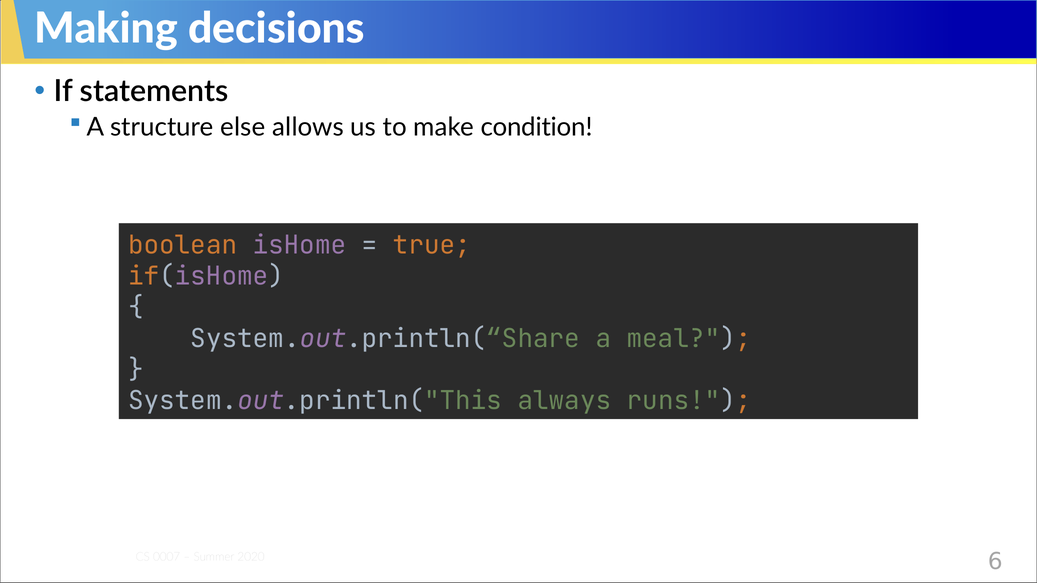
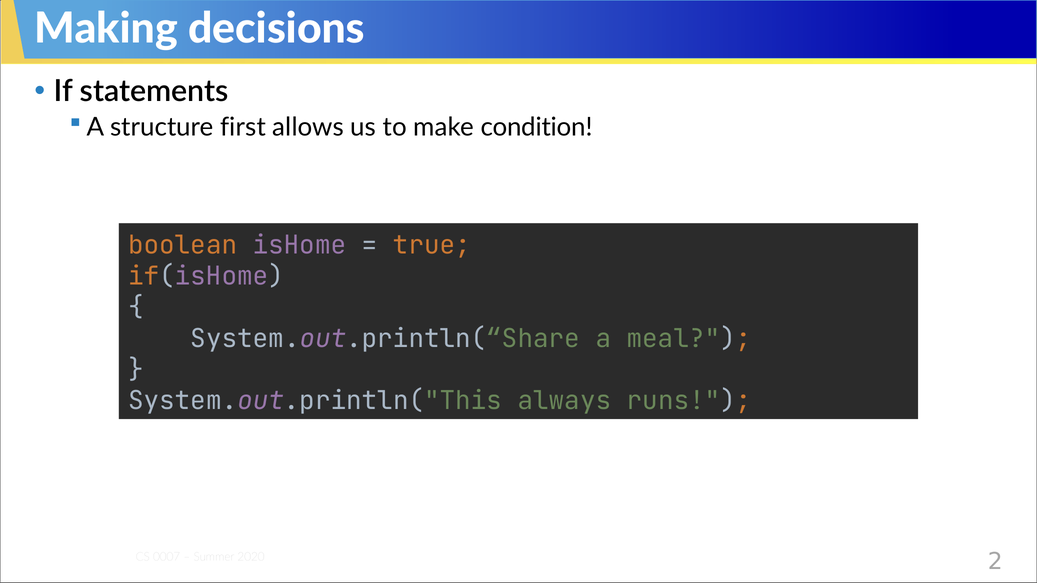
else: else -> first
6: 6 -> 2
